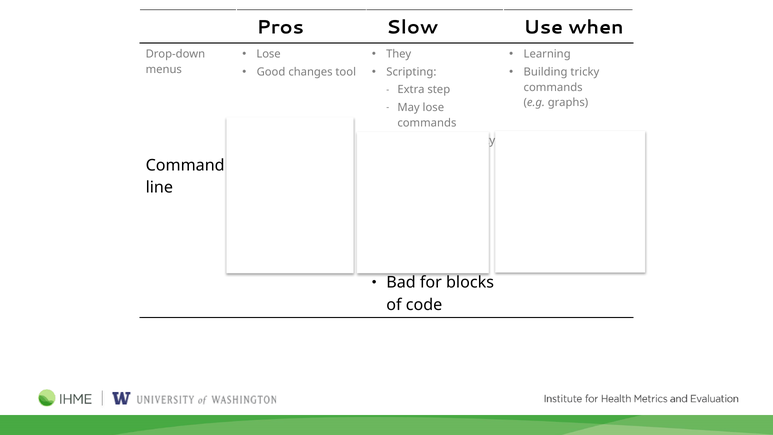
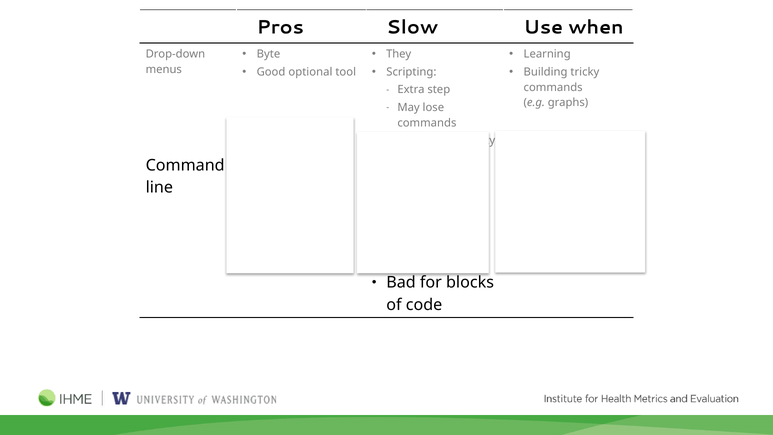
Lose at (269, 54): Lose -> Byte
changes: changes -> optional
